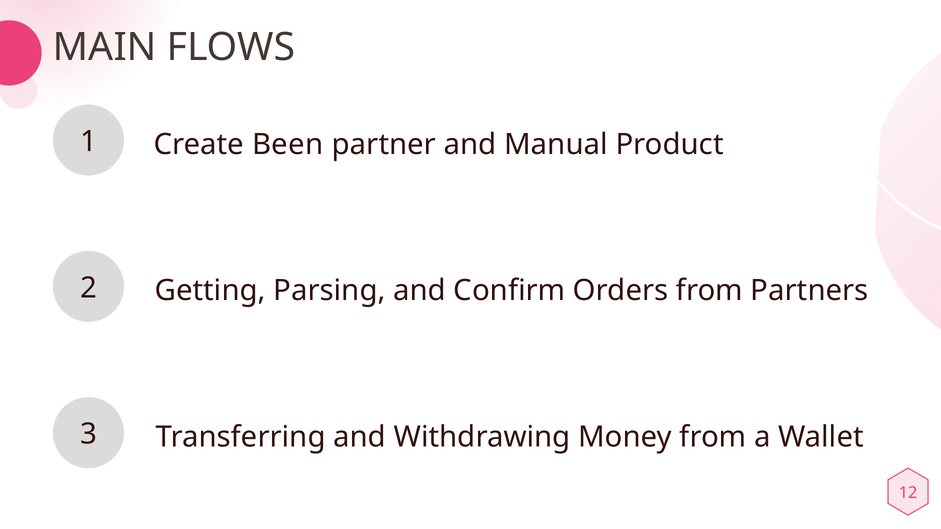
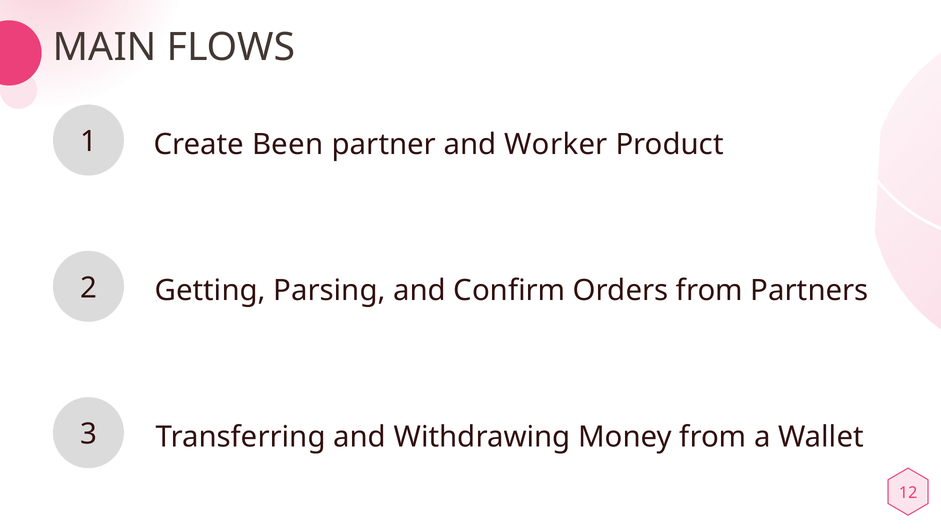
Manual: Manual -> Worker
